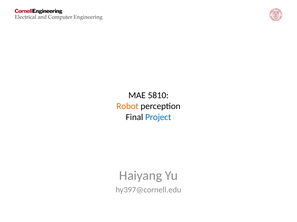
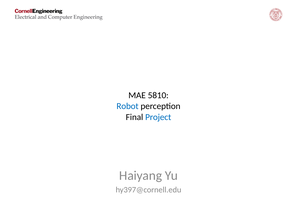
Robot colour: orange -> blue
